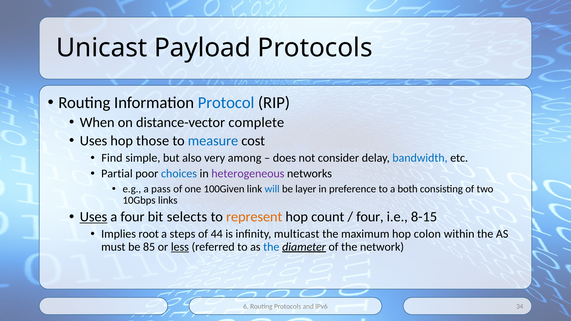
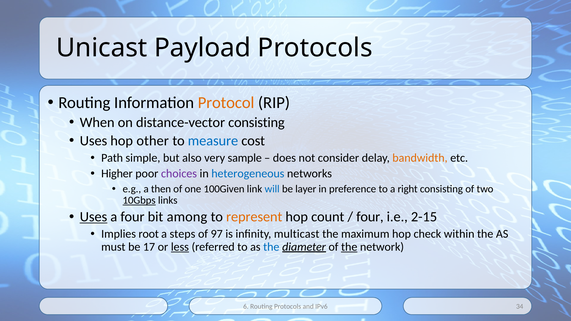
Protocol colour: blue -> orange
distance-vector complete: complete -> consisting
those: those -> other
Find: Find -> Path
among: among -> sample
bandwidth colour: blue -> orange
Partial: Partial -> Higher
choices colour: blue -> purple
heterogeneous colour: purple -> blue
pass: pass -> then
both: both -> right
10Gbps underline: none -> present
selects: selects -> among
8-15: 8-15 -> 2-15
44: 44 -> 97
colon: colon -> check
85: 85 -> 17
the at (349, 247) underline: none -> present
